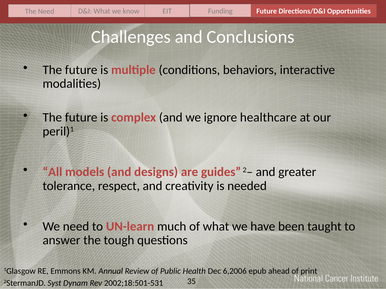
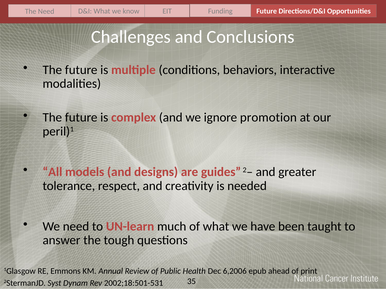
healthcare: healthcare -> promotion
